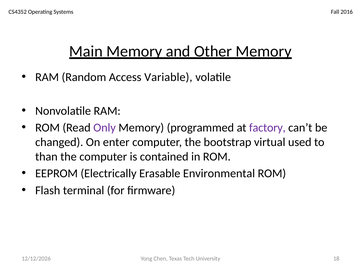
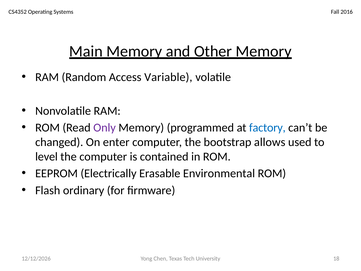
factory colour: purple -> blue
virtual: virtual -> allows
than: than -> level
terminal: terminal -> ordinary
